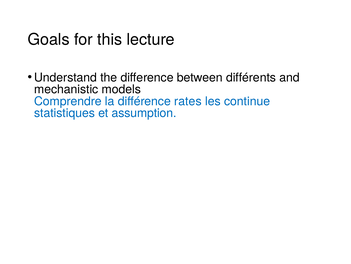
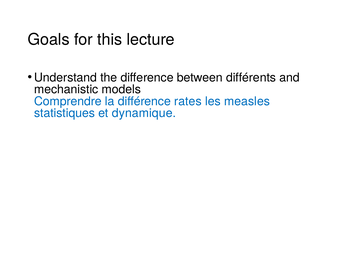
continue: continue -> measles
assumption: assumption -> dynamique
